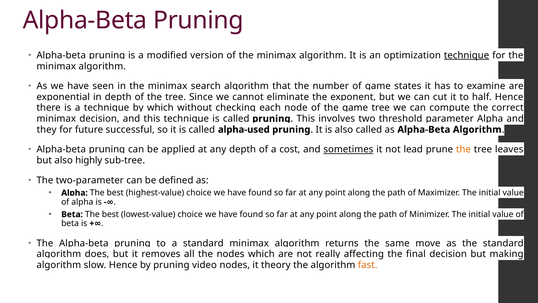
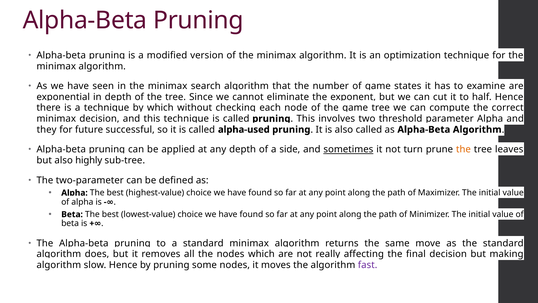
technique at (467, 55) underline: present -> none
cost: cost -> side
lead: lead -> turn
video: video -> some
theory: theory -> moves
fast colour: orange -> purple
